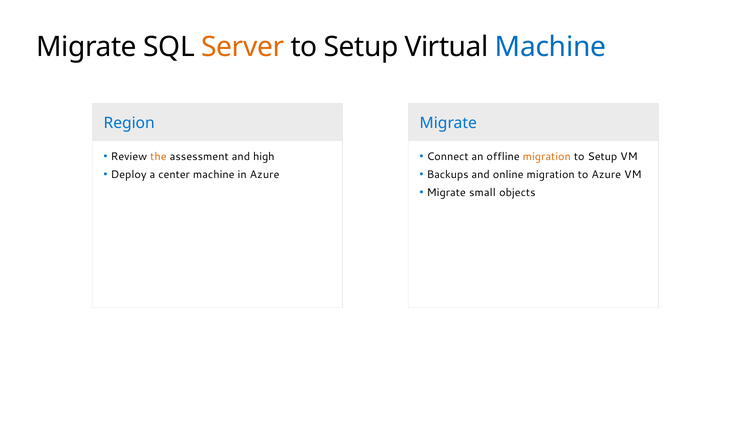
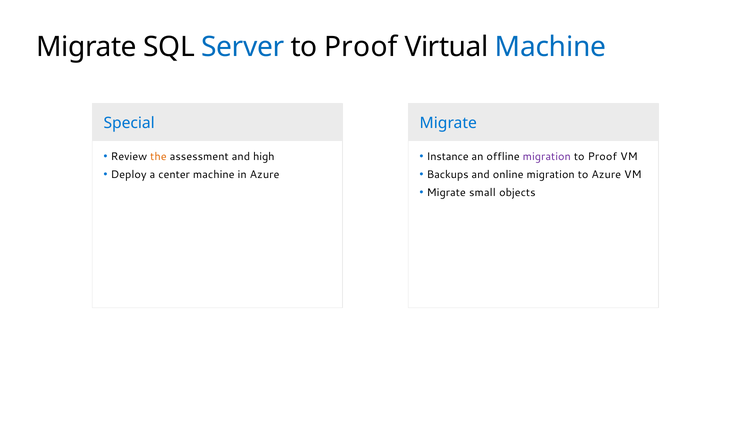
Server colour: orange -> blue
Setup at (361, 47): Setup -> Proof
Region: Region -> Special
Connect: Connect -> Instance
migration at (547, 157) colour: orange -> purple
Setup at (602, 157): Setup -> Proof
